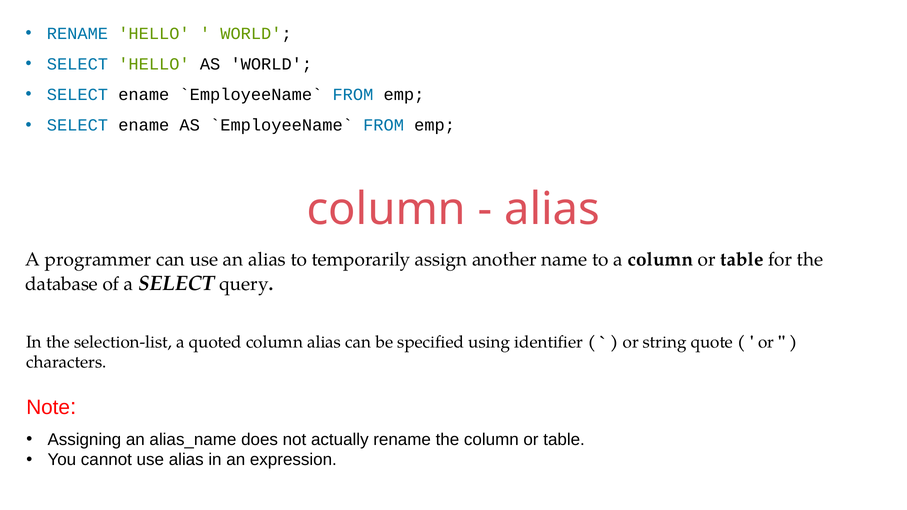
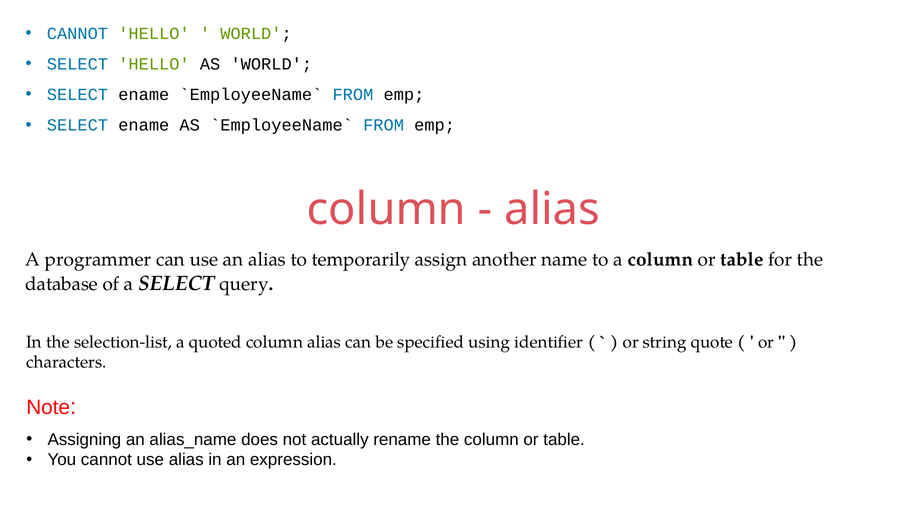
RENAME at (77, 34): RENAME -> CANNOT
